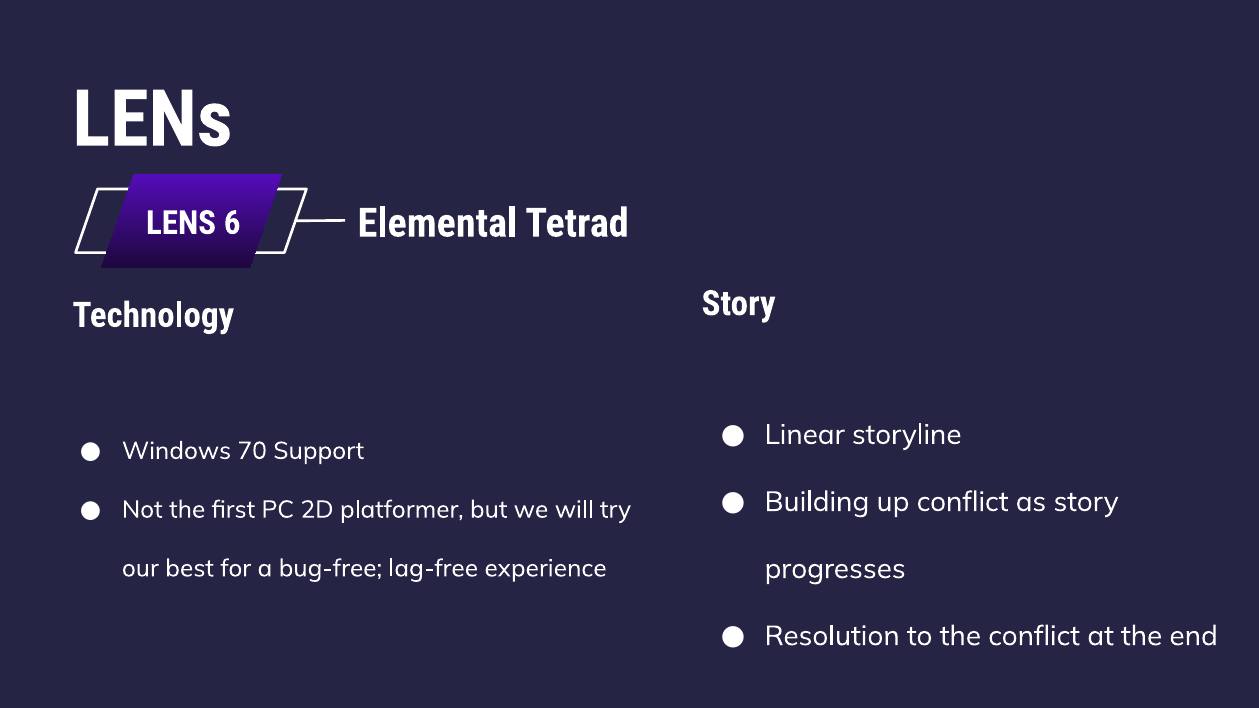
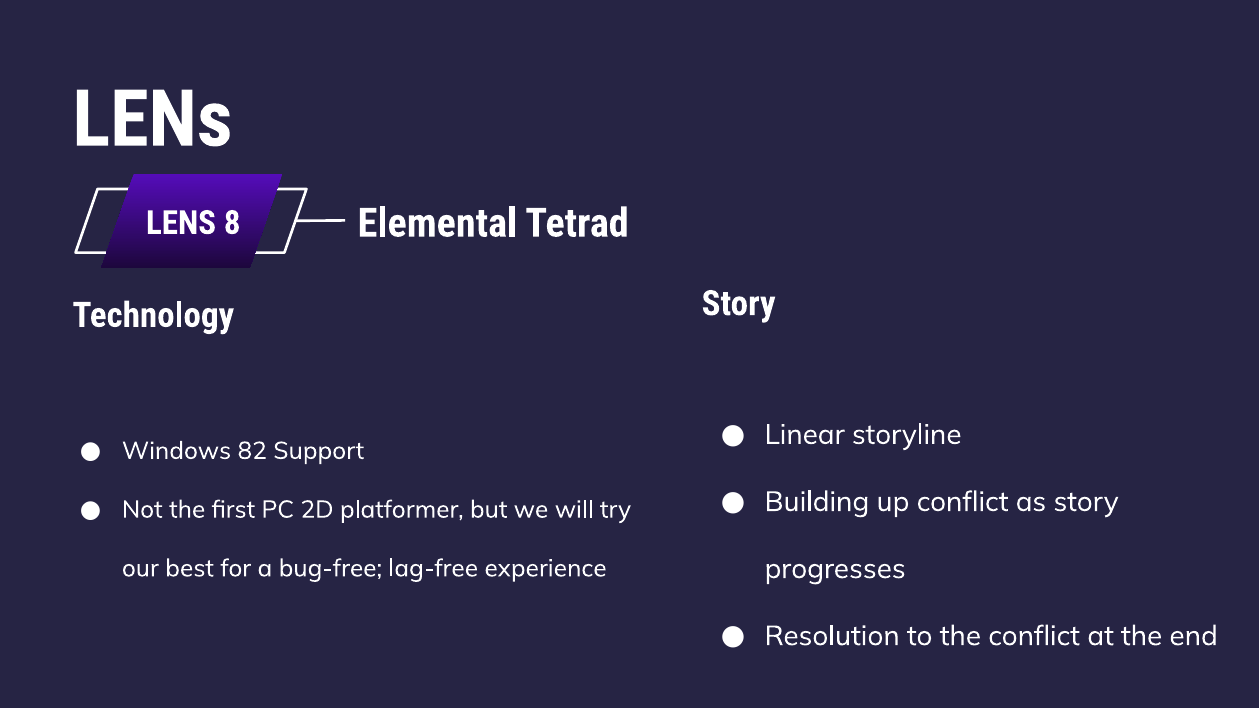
6: 6 -> 8
70: 70 -> 82
